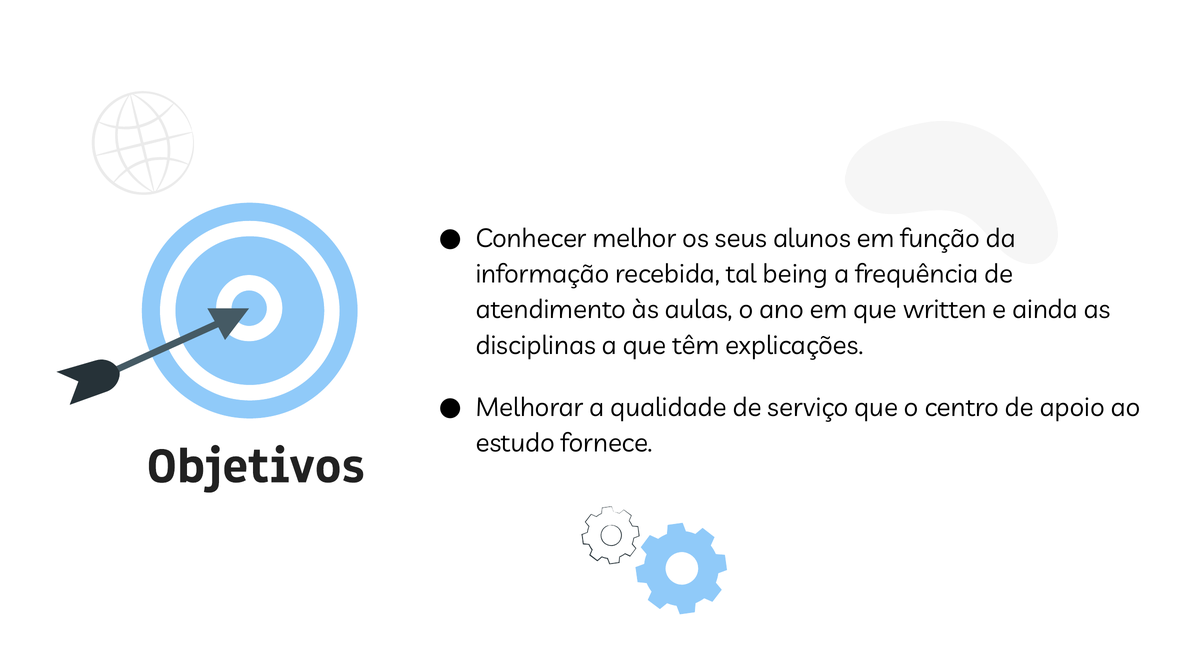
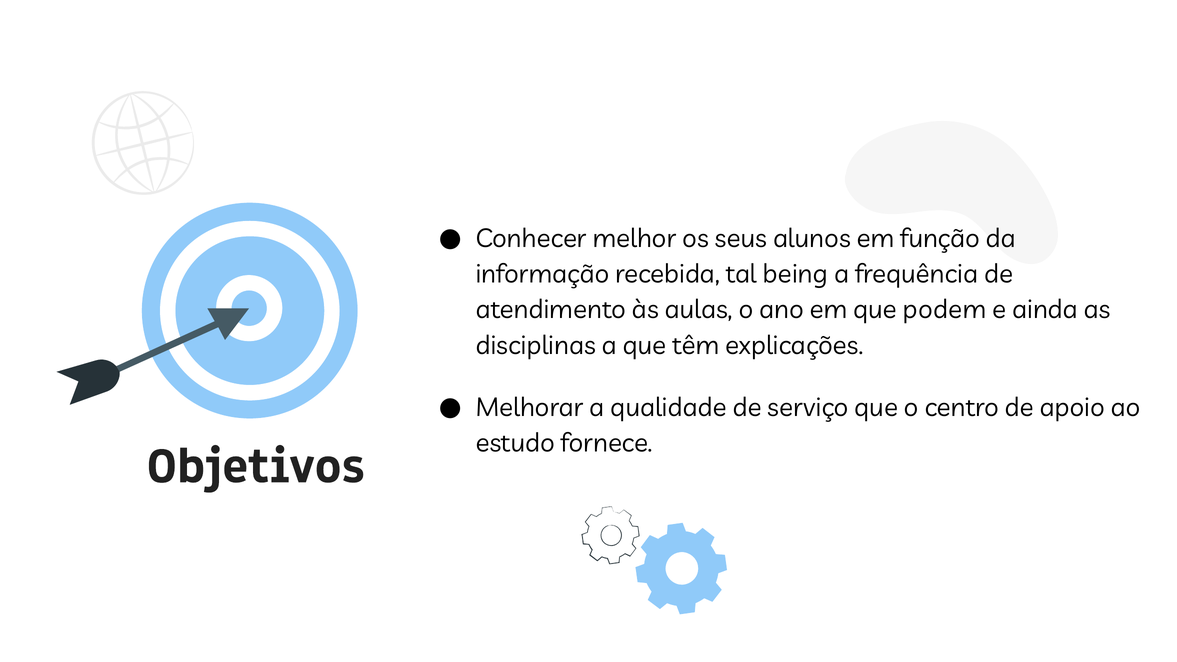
written: written -> podem
